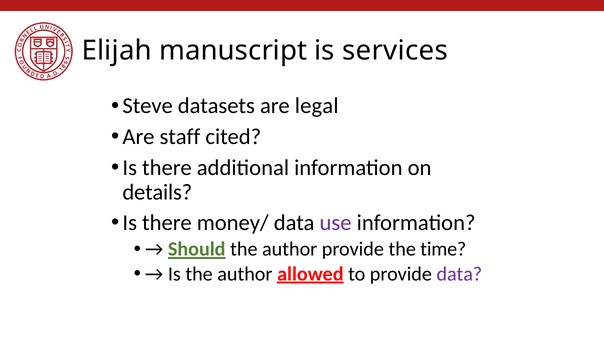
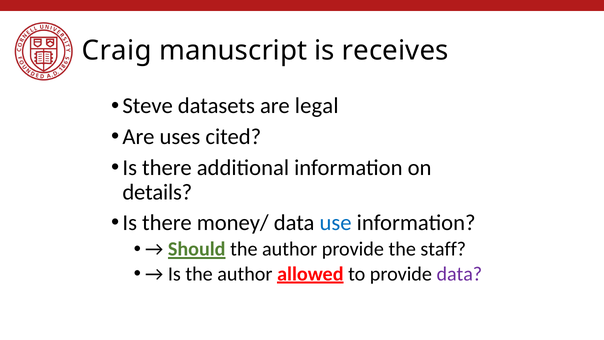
Elijah: Elijah -> Craig
services: services -> receives
staff: staff -> uses
use colour: purple -> blue
time: time -> staff
